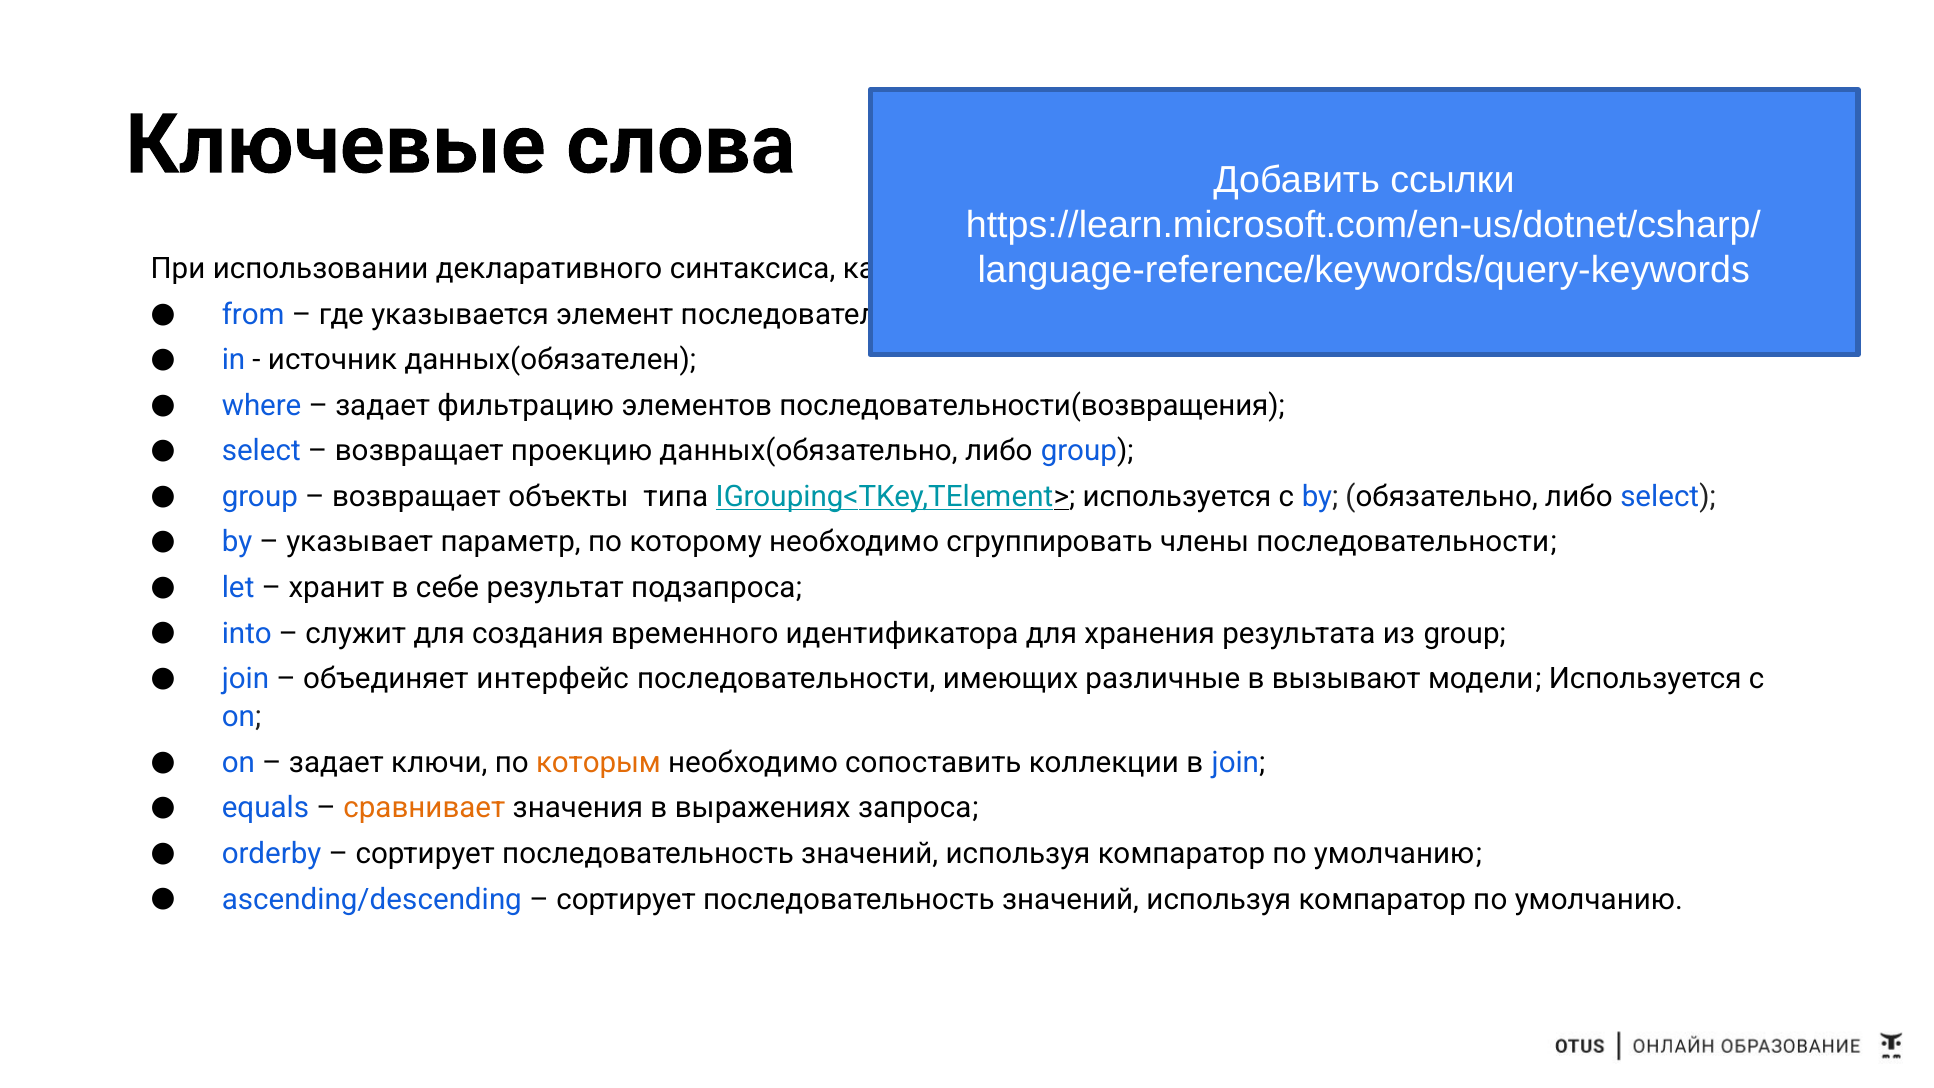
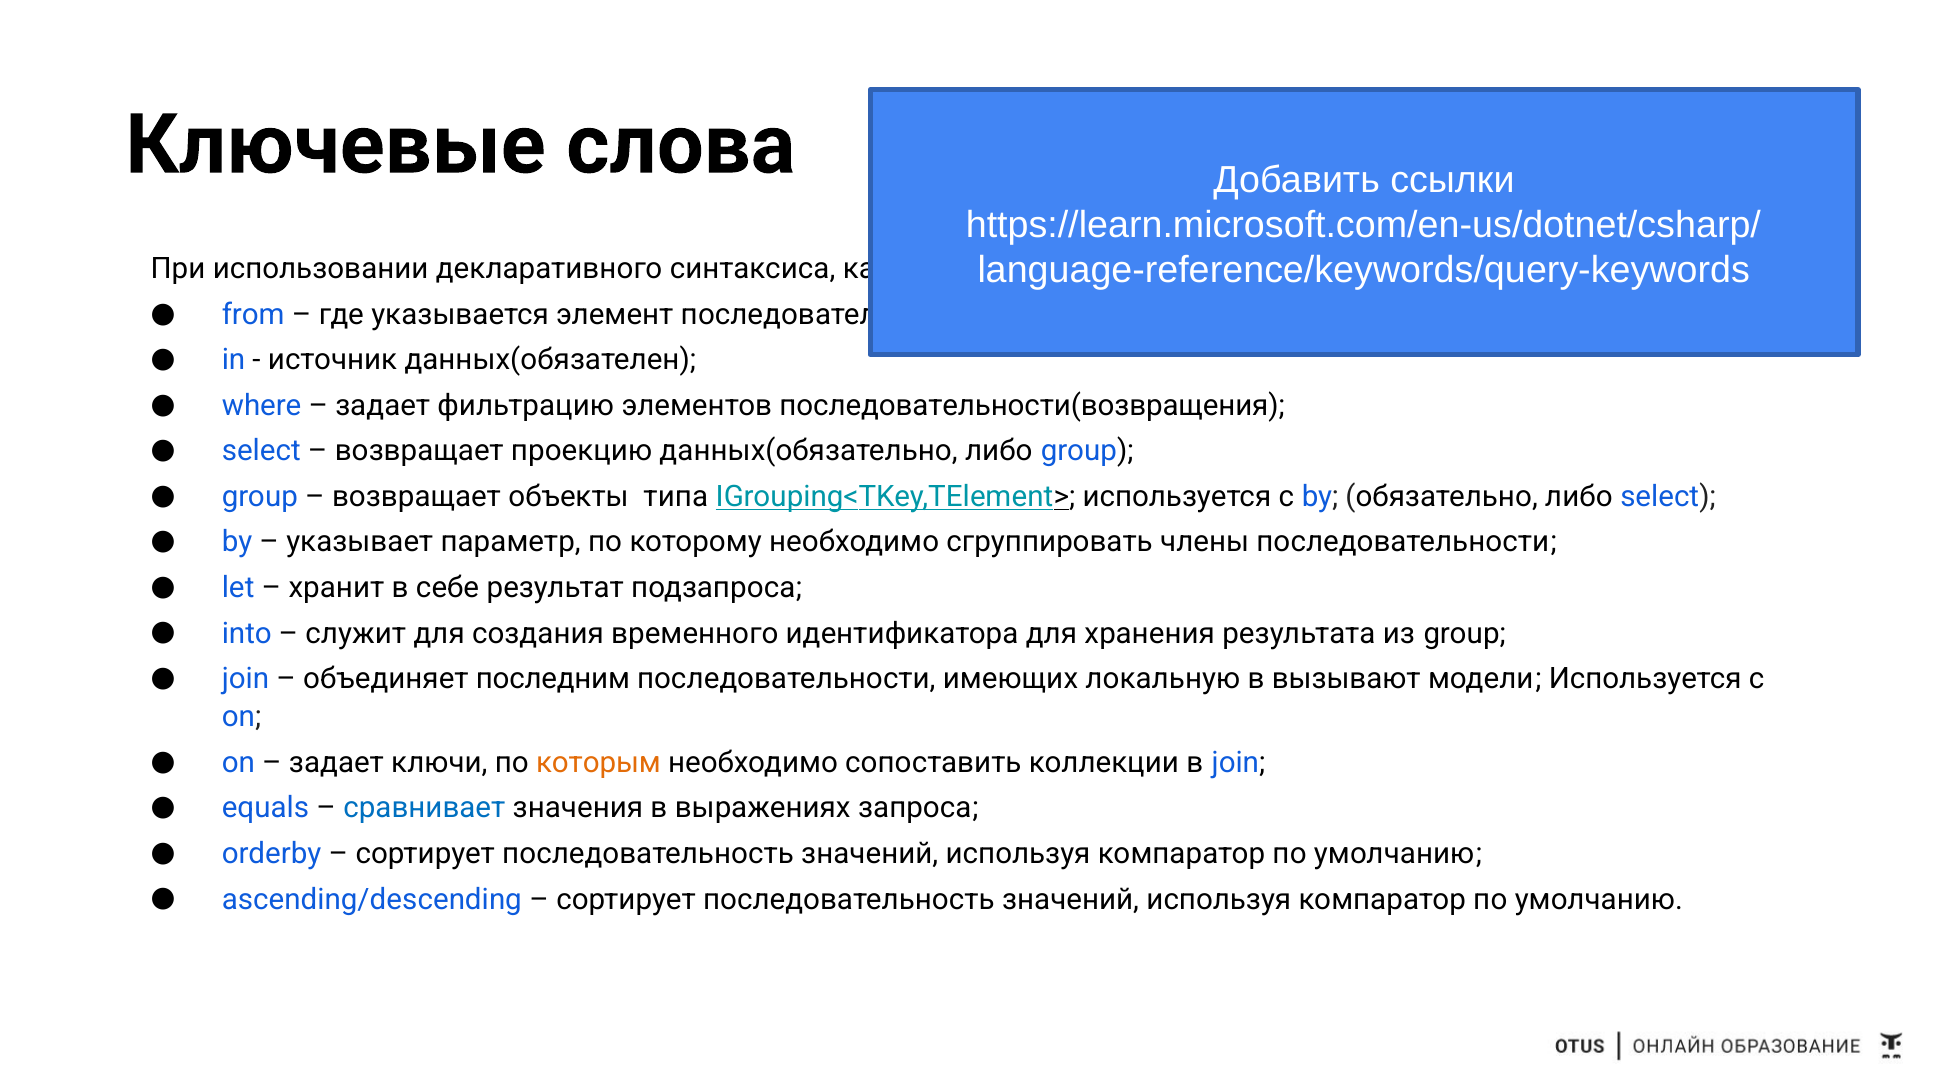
интерфейс: интерфейс -> последним
различные: различные -> локальную
сравнивает colour: orange -> blue
